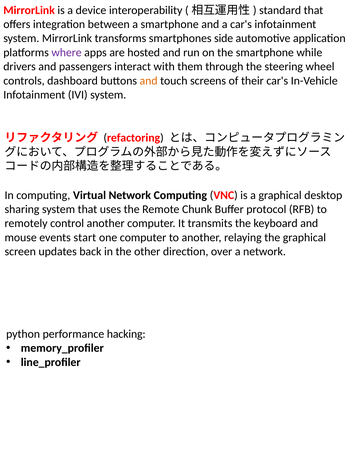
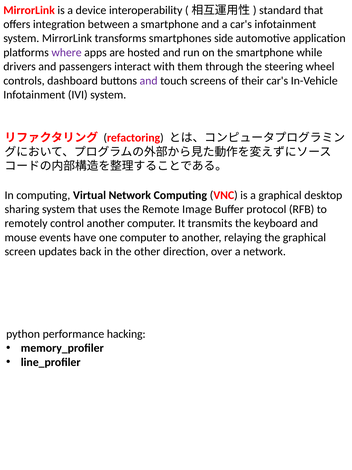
and at (149, 81) colour: orange -> purple
Chunk: Chunk -> Image
start: start -> have
